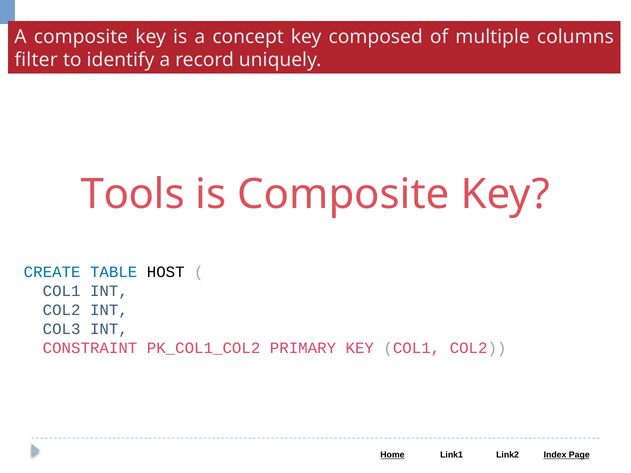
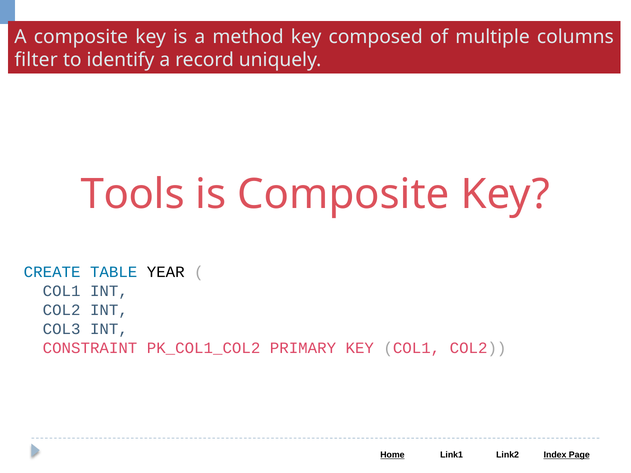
concept: concept -> method
HOST: HOST -> YEAR
